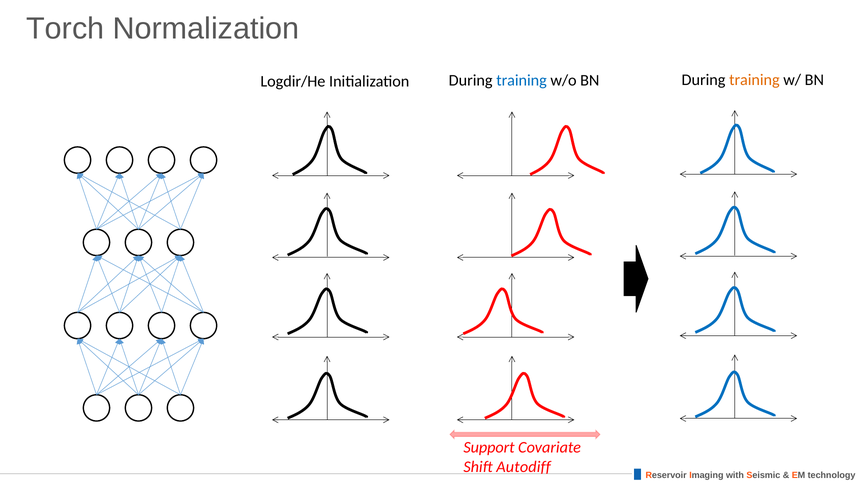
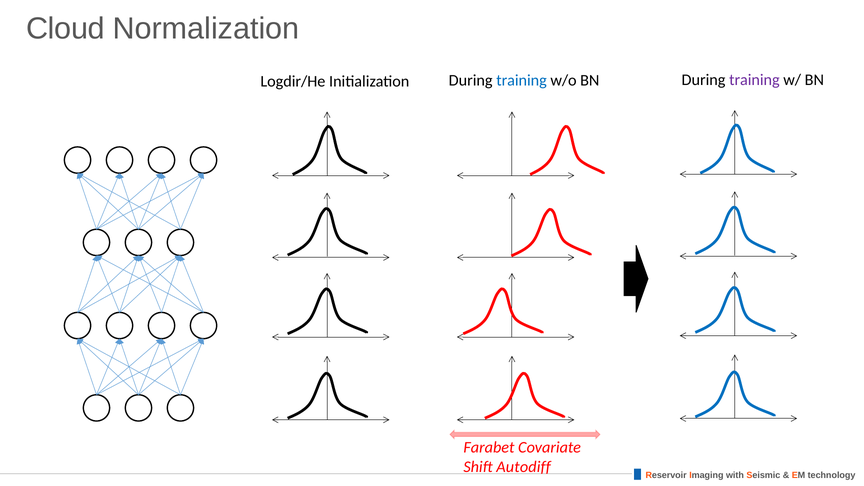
Torch: Torch -> Cloud
training at (754, 80) colour: orange -> purple
Support: Support -> Farabet
